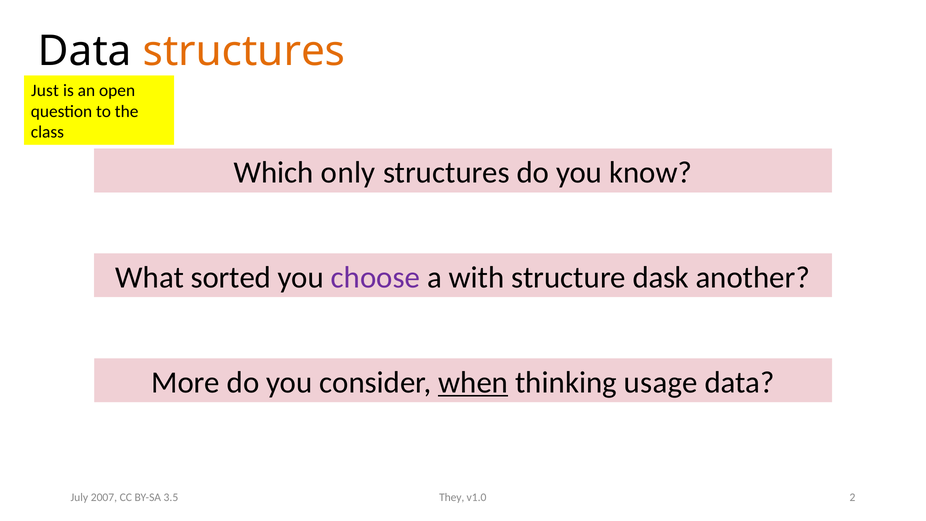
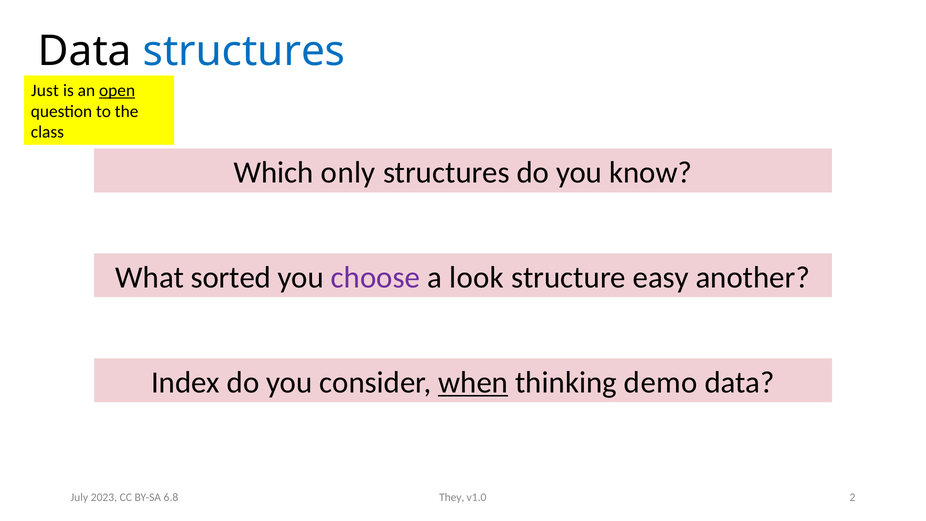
structures at (244, 51) colour: orange -> blue
open underline: none -> present
with: with -> look
dask: dask -> easy
More: More -> Index
usage: usage -> demo
2007: 2007 -> 2023
3.5: 3.5 -> 6.8
